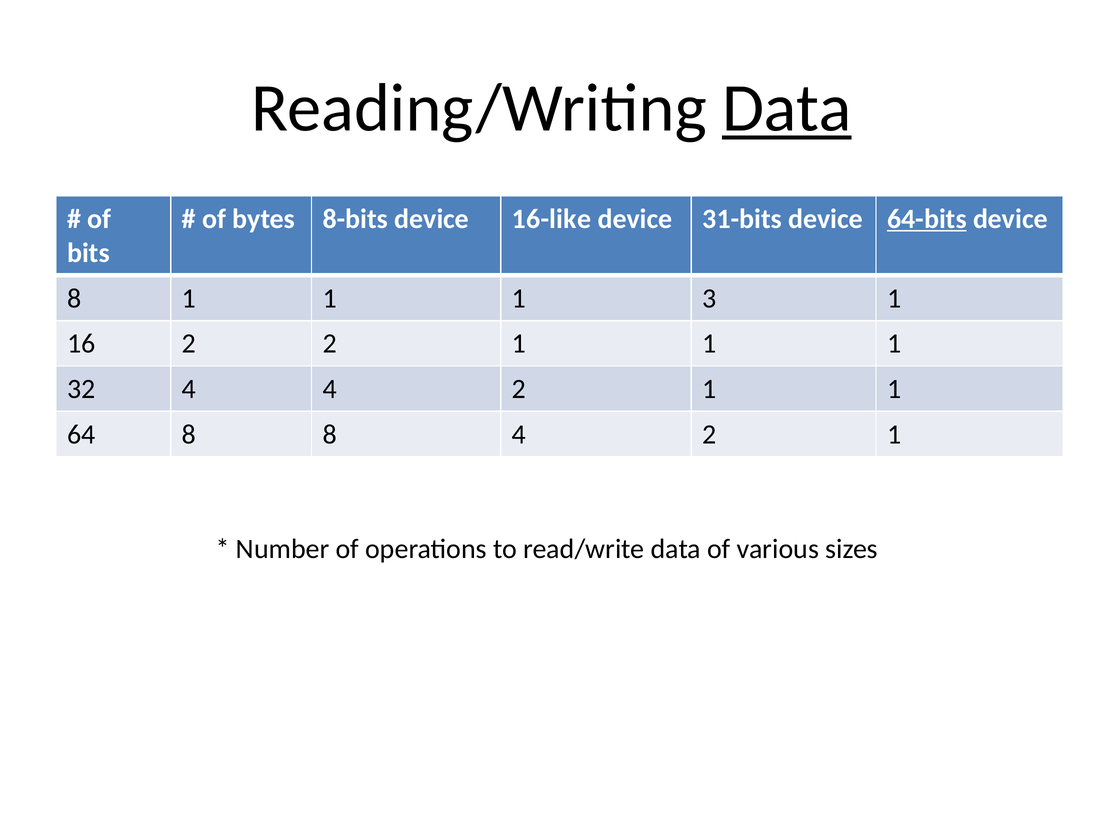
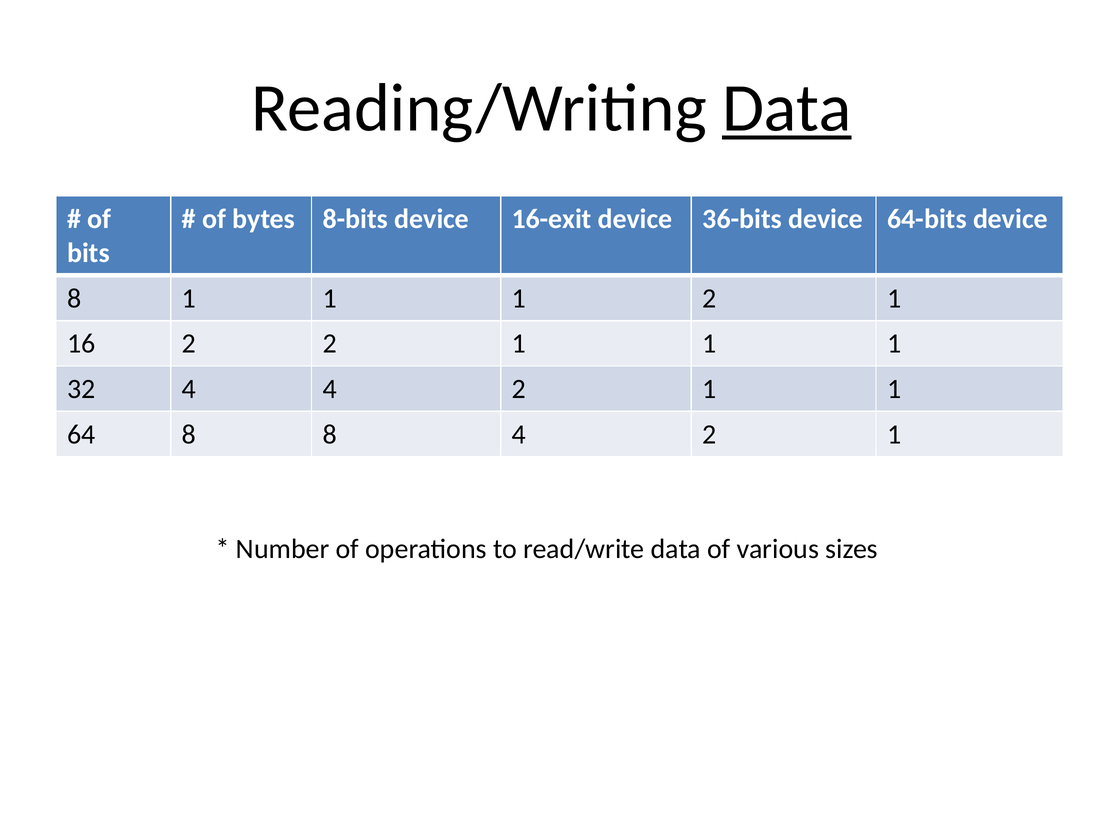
16-like: 16-like -> 16-exit
31-bits: 31-bits -> 36-bits
64-bits underline: present -> none
1 3: 3 -> 2
